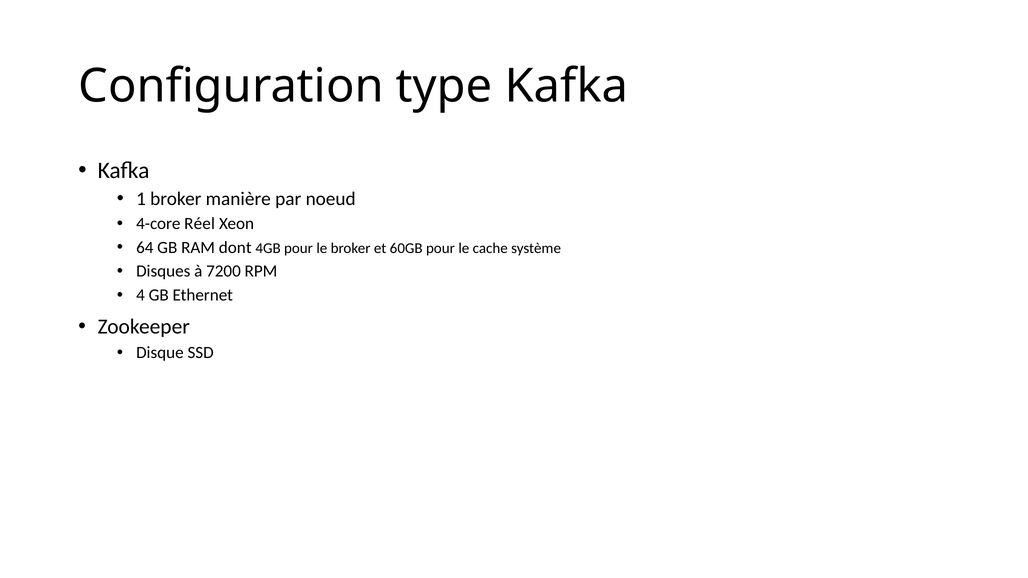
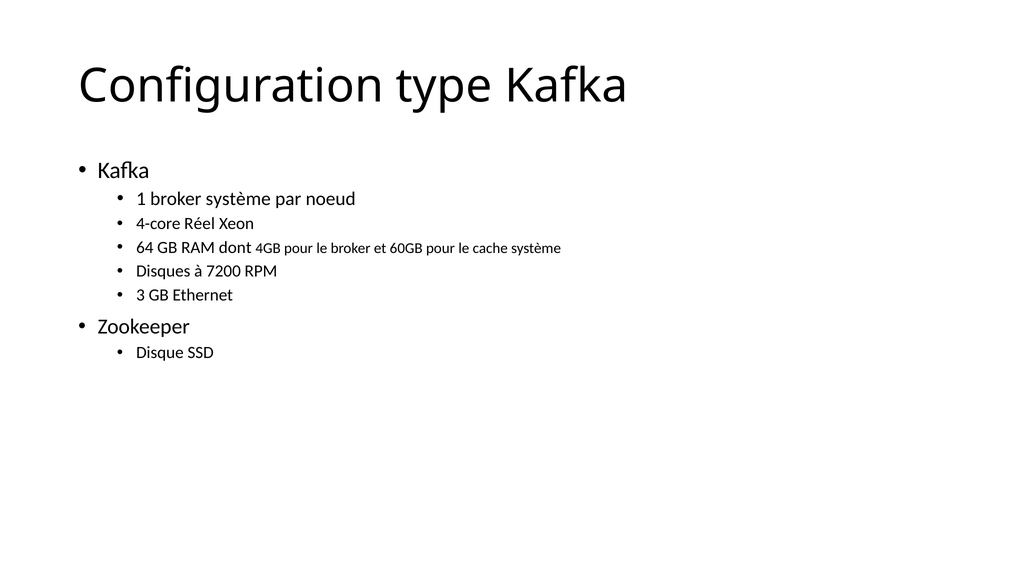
broker manière: manière -> système
4: 4 -> 3
